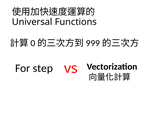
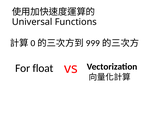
step: step -> float
